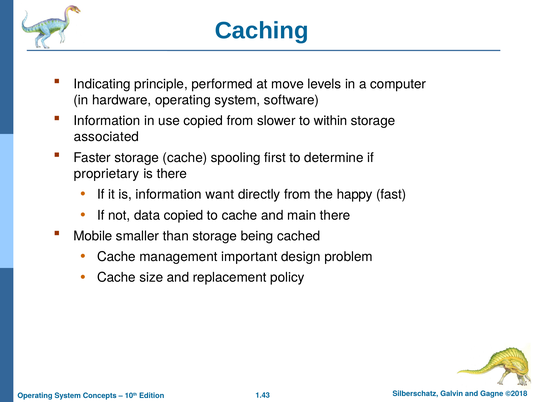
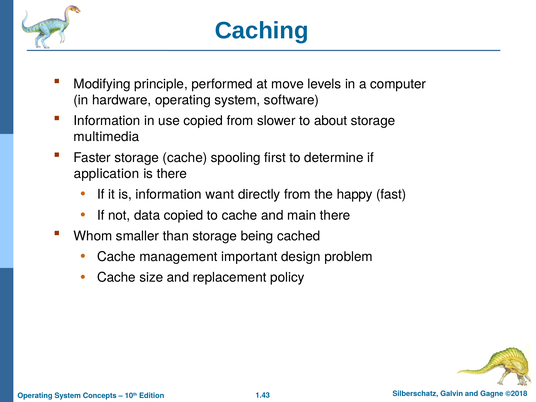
Indicating: Indicating -> Modifying
within: within -> about
associated: associated -> multimedia
proprietary: proprietary -> application
Mobile: Mobile -> Whom
